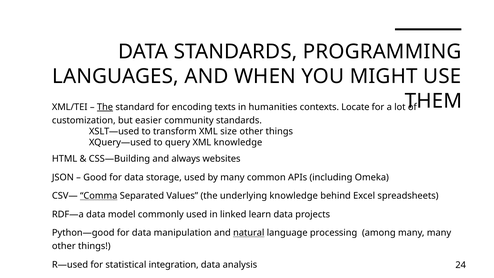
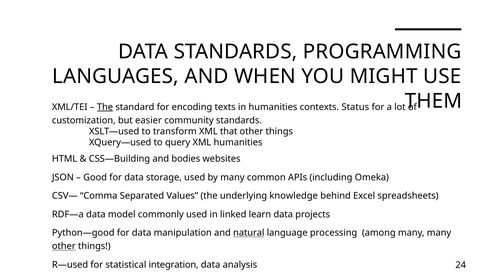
Locate: Locate -> Status
size: size -> that
XML knowledge: knowledge -> humanities
always: always -> bodies
Comma underline: present -> none
other at (64, 246) underline: none -> present
